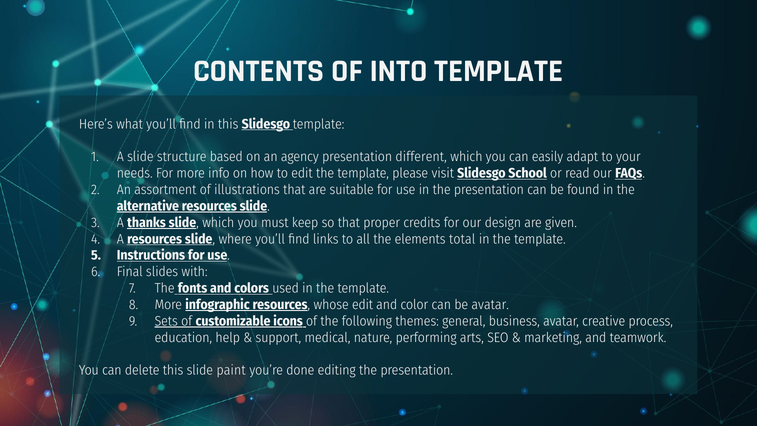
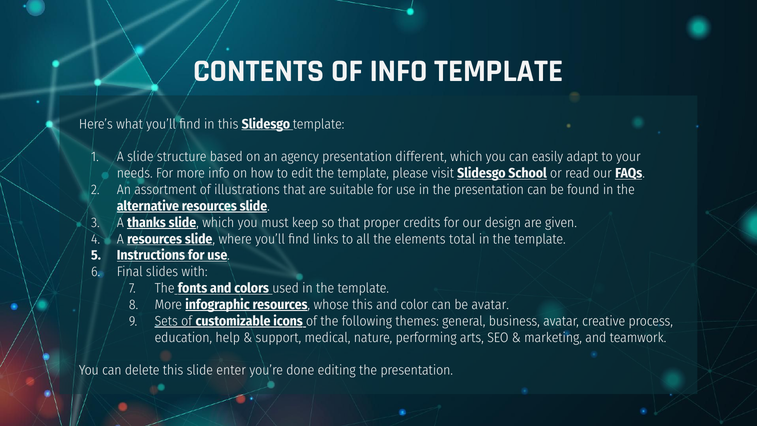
OF INTO: INTO -> INFO
whose edit: edit -> this
paint: paint -> enter
